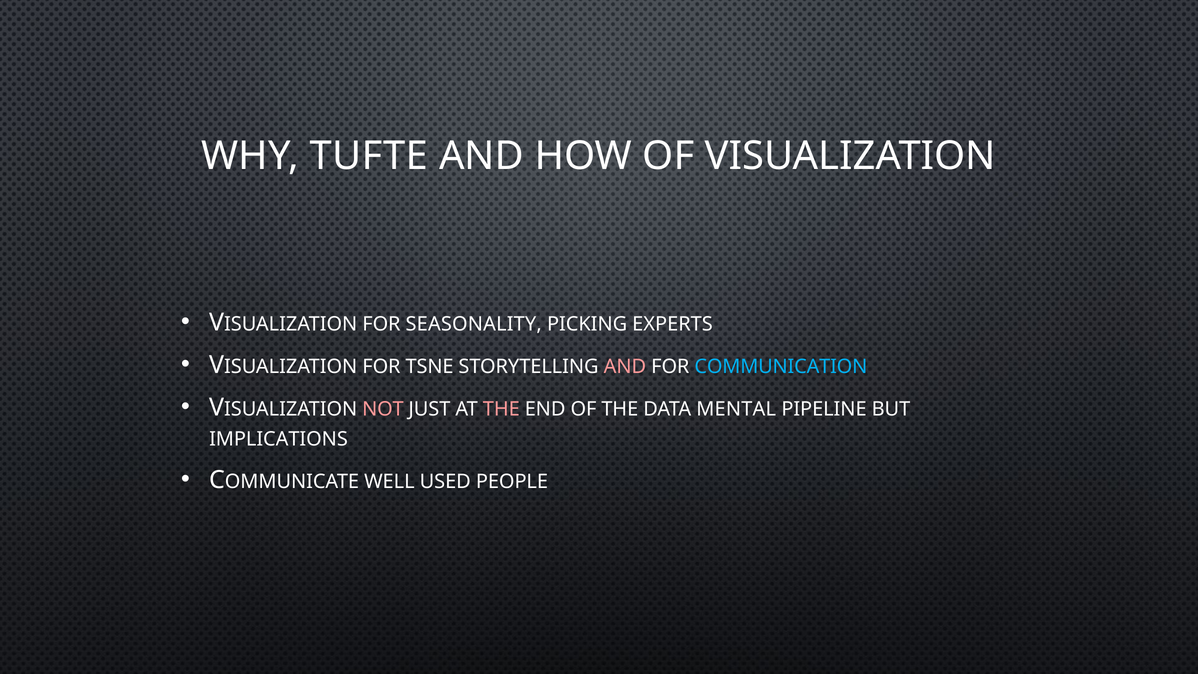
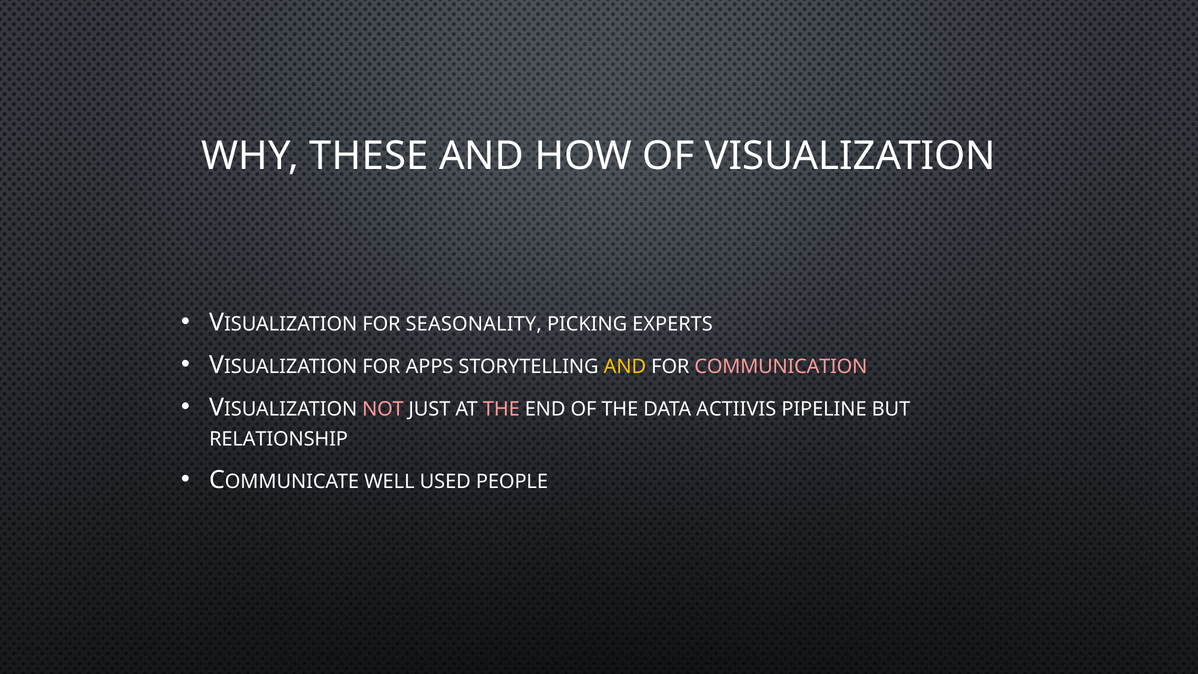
TUFTE: TUFTE -> THESE
TSNE: TSNE -> APPS
AND at (625, 367) colour: pink -> yellow
COMMUNICATION colour: light blue -> pink
MENTAL: MENTAL -> ACTIIVIS
IMPLICATIONS: IMPLICATIONS -> RELATIONSHIP
